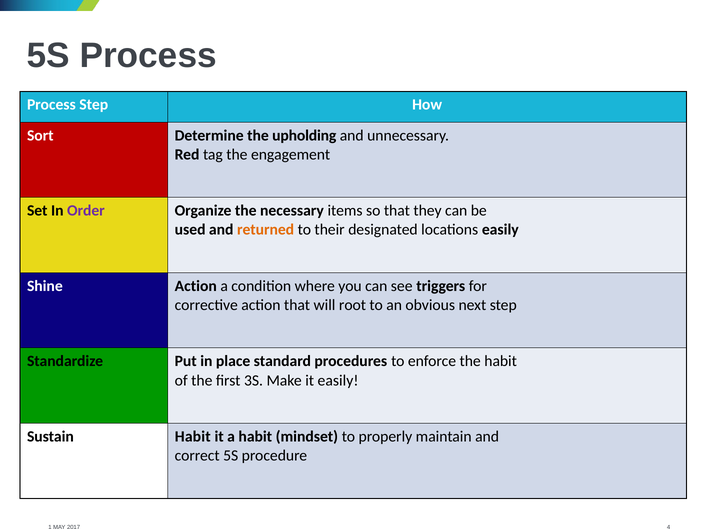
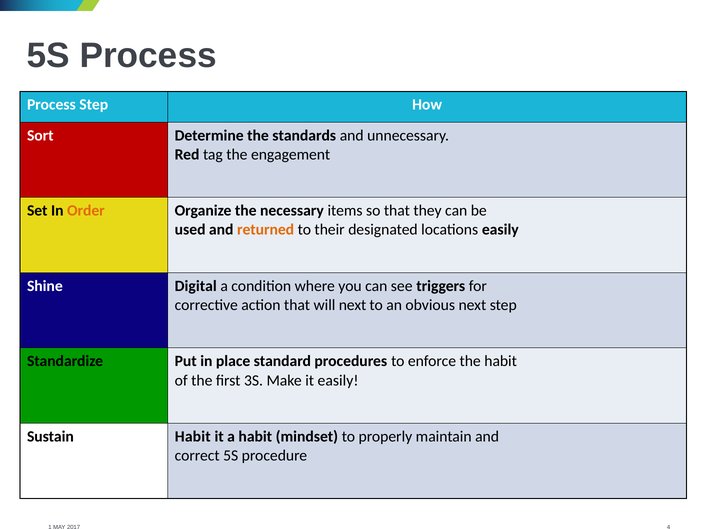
upholding: upholding -> standards
Order colour: purple -> orange
Shine Action: Action -> Digital
will root: root -> next
